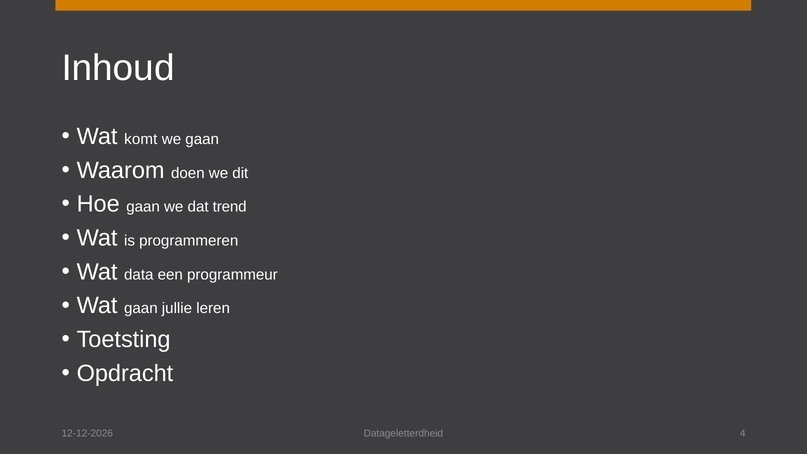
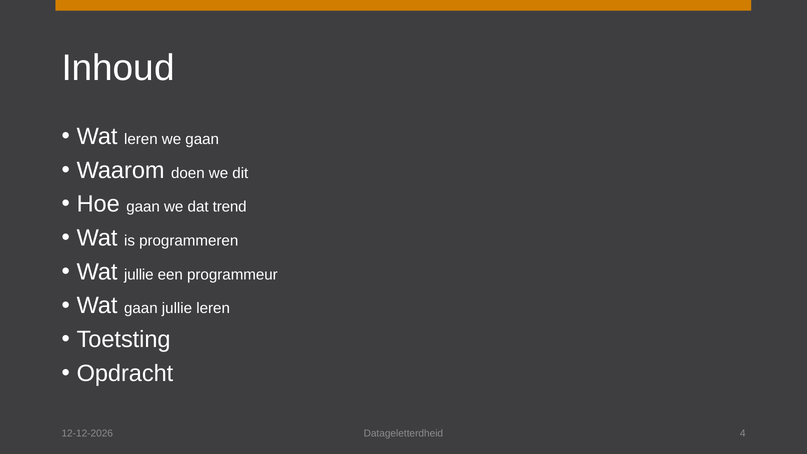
Wat komt: komt -> leren
Wat data: data -> jullie
